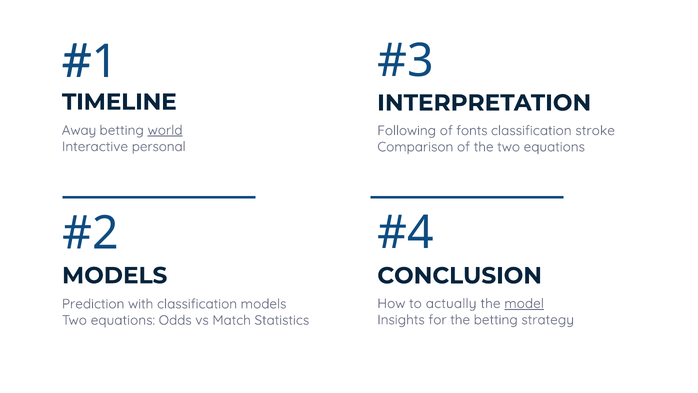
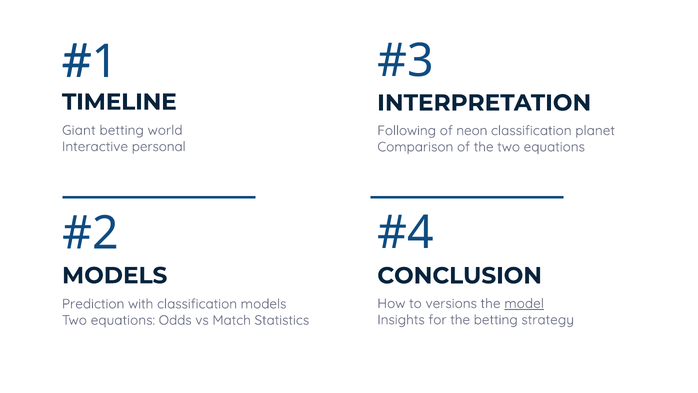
Away: Away -> Giant
world underline: present -> none
fonts: fonts -> neon
stroke: stroke -> planet
actually: actually -> versions
